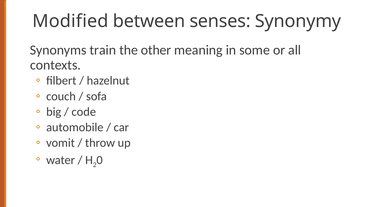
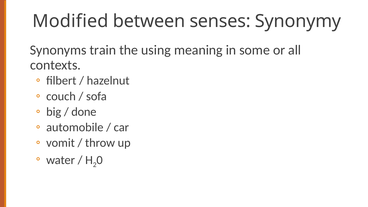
other: other -> using
code: code -> done
